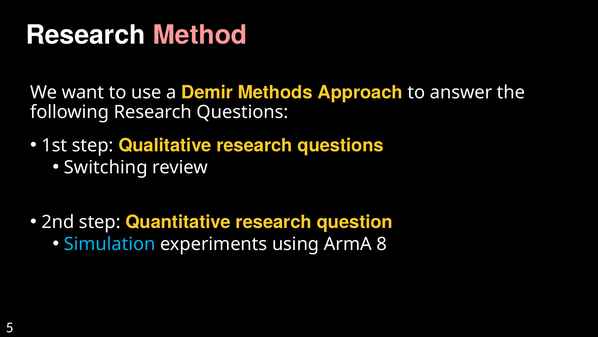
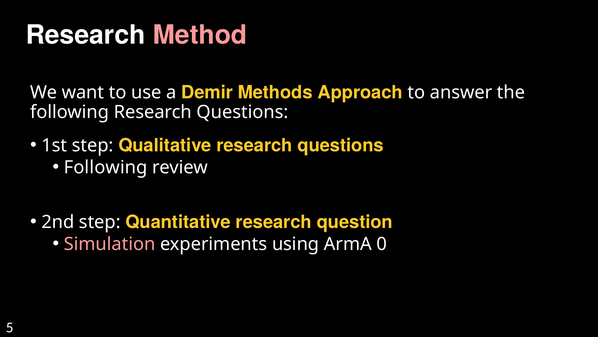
Switching at (106, 167): Switching -> Following
Simulation colour: light blue -> pink
8: 8 -> 0
